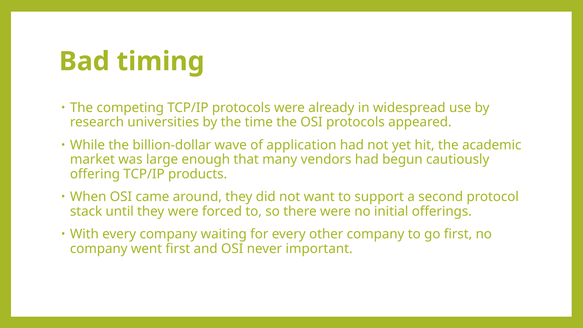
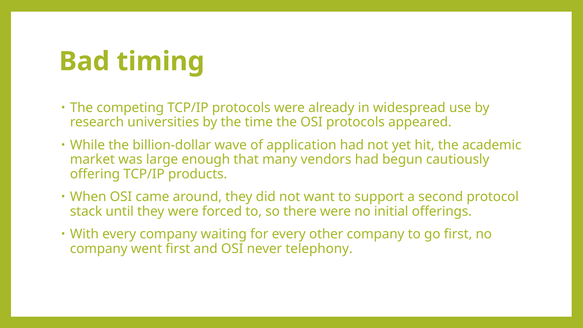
important: important -> telephony
